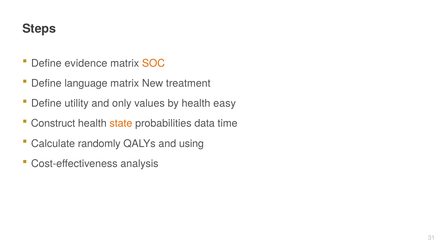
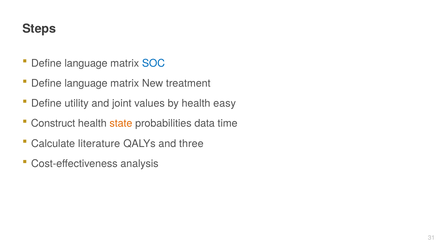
evidence at (86, 63): evidence -> language
SOC colour: orange -> blue
only: only -> joint
randomly: randomly -> literature
using: using -> three
